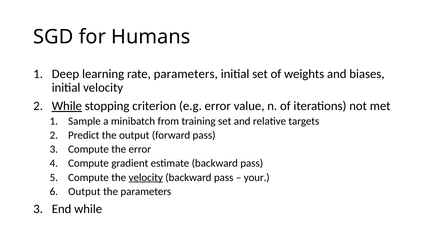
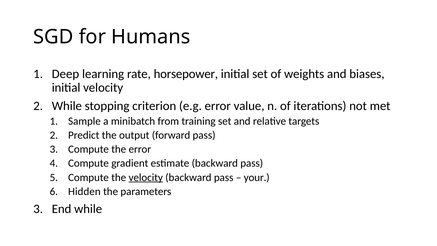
rate parameters: parameters -> horsepower
While at (67, 106) underline: present -> none
Output at (84, 191): Output -> Hidden
